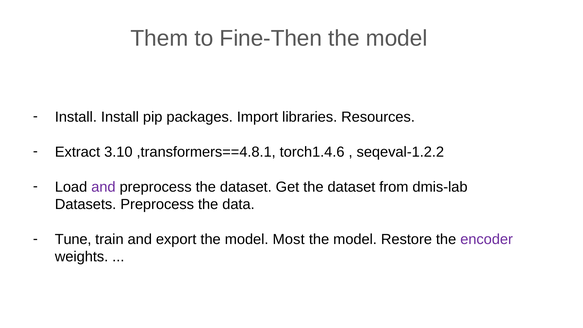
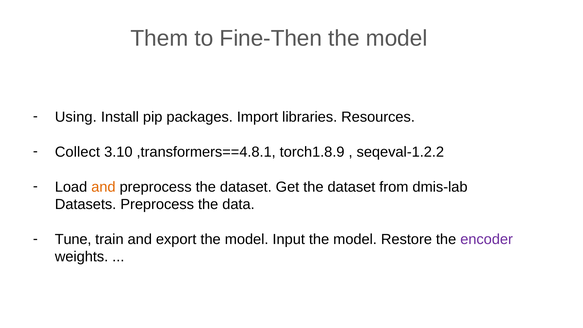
Install at (76, 117): Install -> Using
Extract: Extract -> Collect
torch1.4.6: torch1.4.6 -> torch1.8.9
and at (103, 187) colour: purple -> orange
Most: Most -> Input
